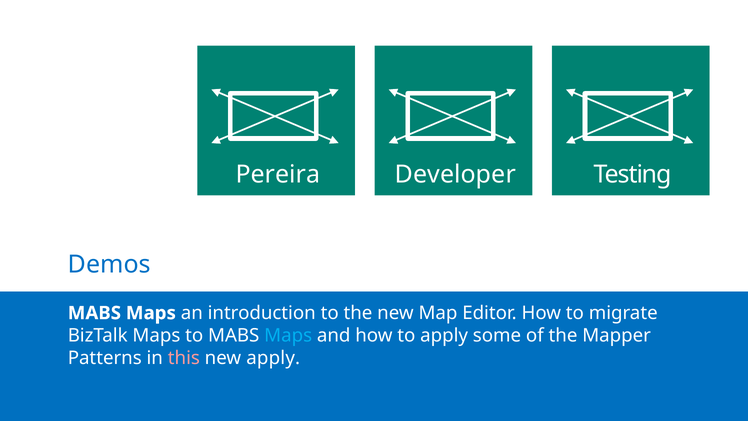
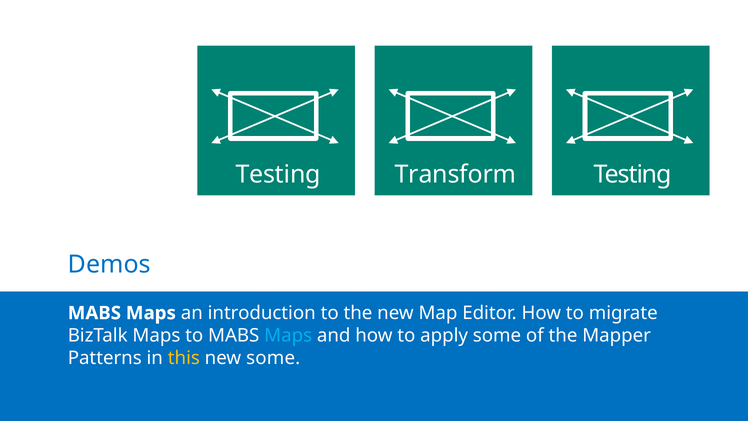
Pereira at (278, 174): Pereira -> Testing
Developer: Developer -> Transform
this colour: pink -> yellow
new apply: apply -> some
